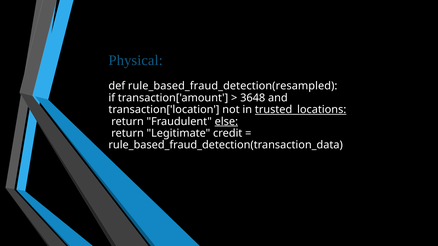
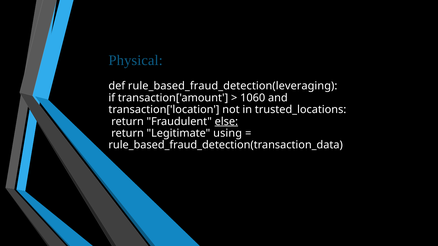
rule_based_fraud_detection(resampled: rule_based_fraud_detection(resampled -> rule_based_fraud_detection(leveraging
3648: 3648 -> 1060
trusted_locations underline: present -> none
credit: credit -> using
